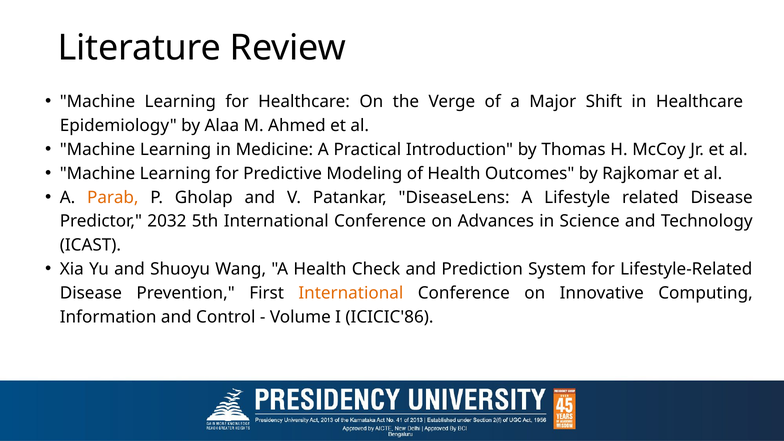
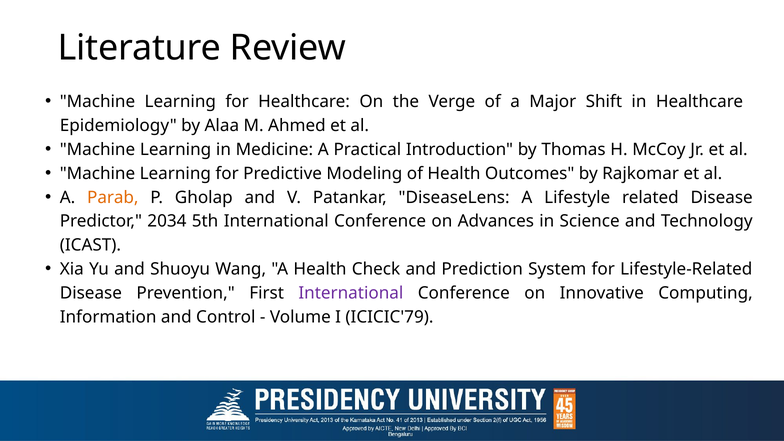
2032: 2032 -> 2034
International at (351, 293) colour: orange -> purple
ICICIC'86: ICICIC'86 -> ICICIC'79
